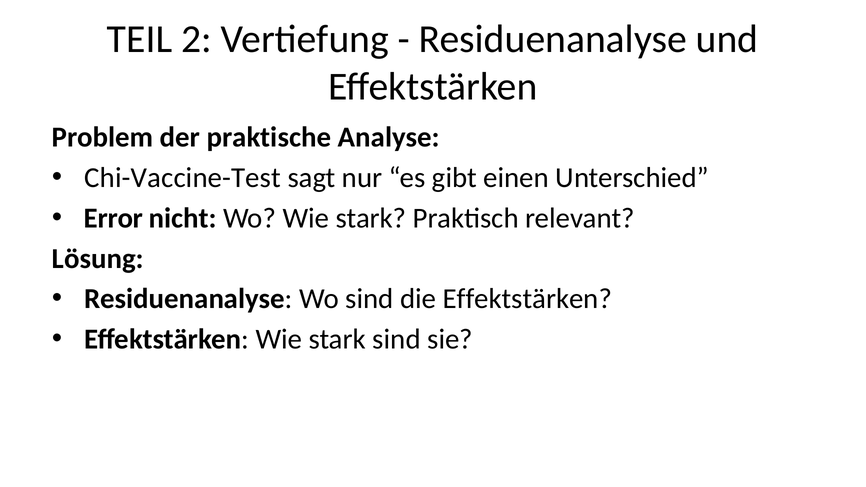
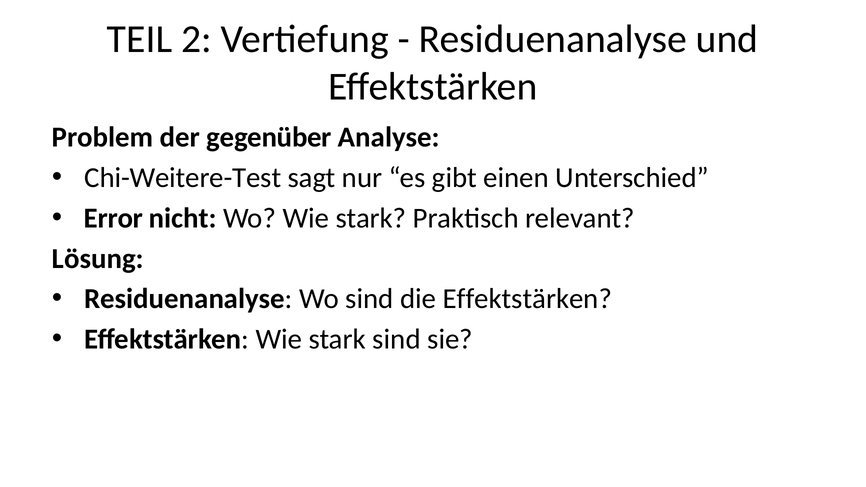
praktische: praktische -> gegenüber
Chi-Vaccine-Test: Chi-Vaccine-Test -> Chi-Weitere-Test
